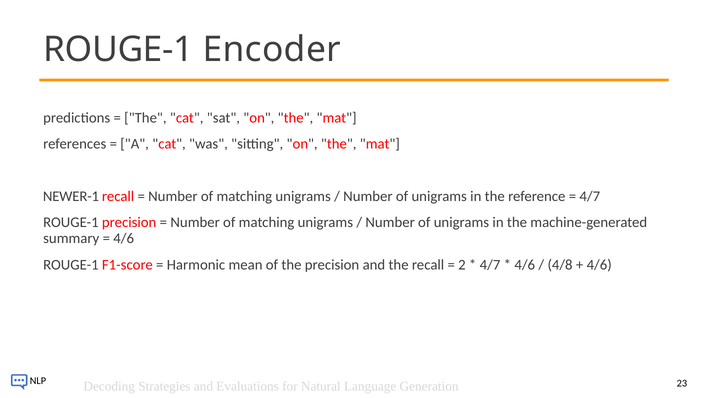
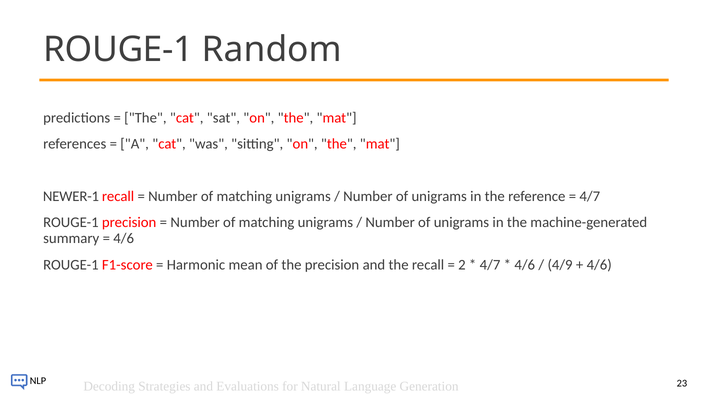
Encoder: Encoder -> Random
4/8: 4/8 -> 4/9
